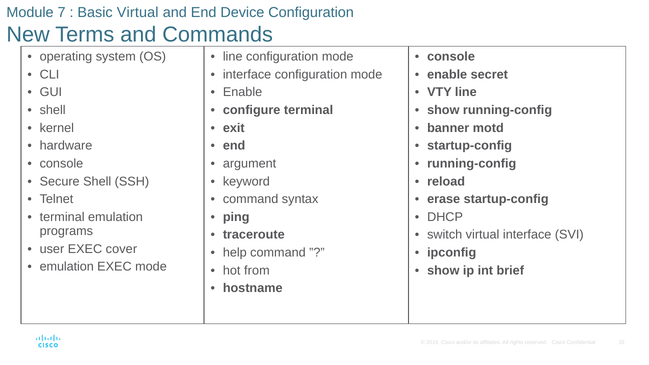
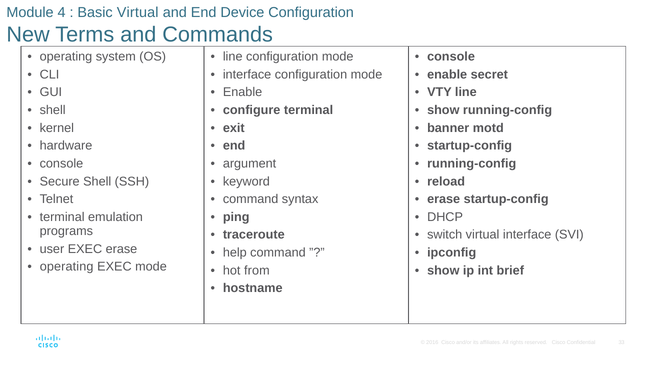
7: 7 -> 4
EXEC cover: cover -> erase
emulation at (67, 267): emulation -> operating
